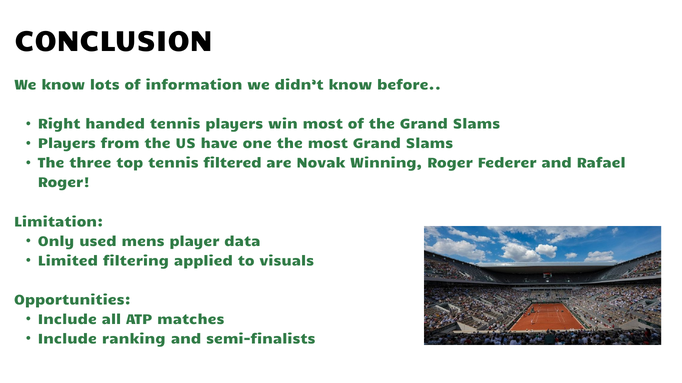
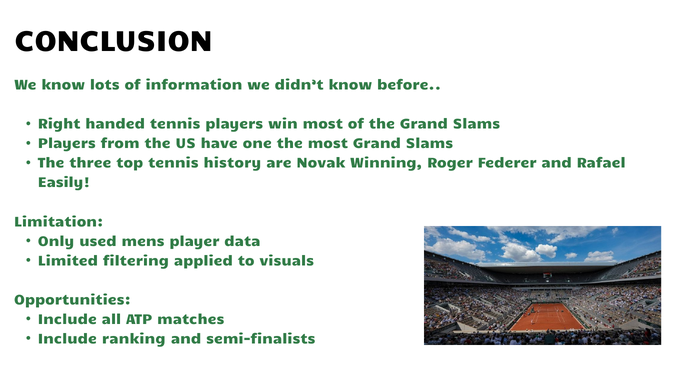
filtered: filtered -> history
Roger at (64, 183): Roger -> Easily
